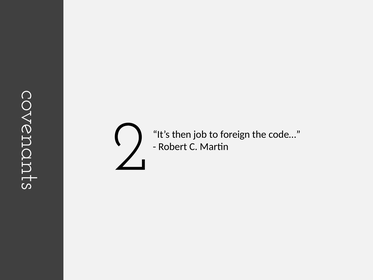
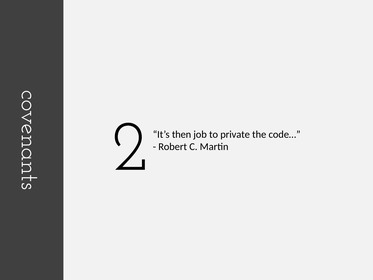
foreign: foreign -> private
